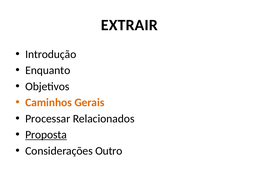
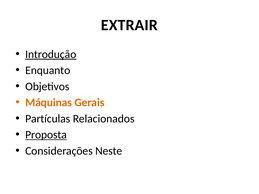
Introdução underline: none -> present
Caminhos: Caminhos -> Máquinas
Processar: Processar -> Partículas
Outro: Outro -> Neste
